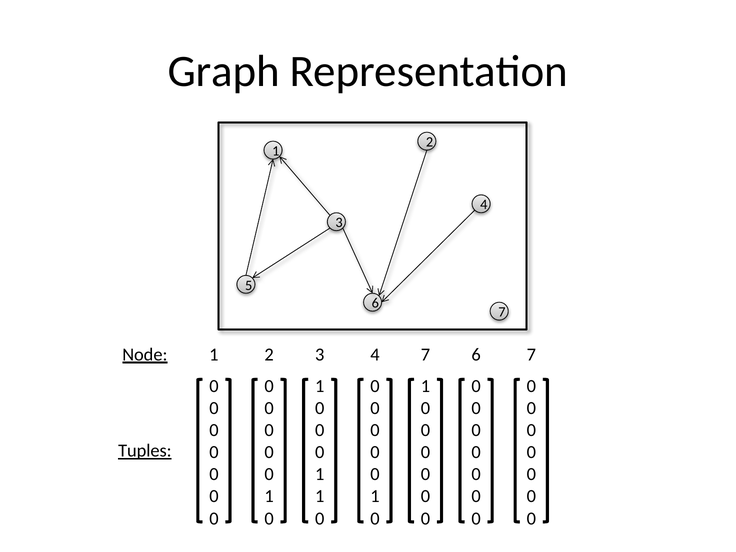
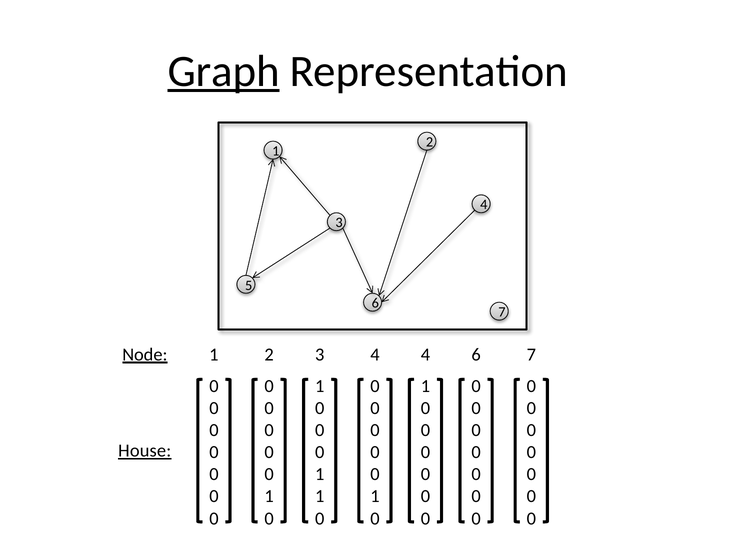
Graph underline: none -> present
4 7: 7 -> 4
Tuples: Tuples -> House
